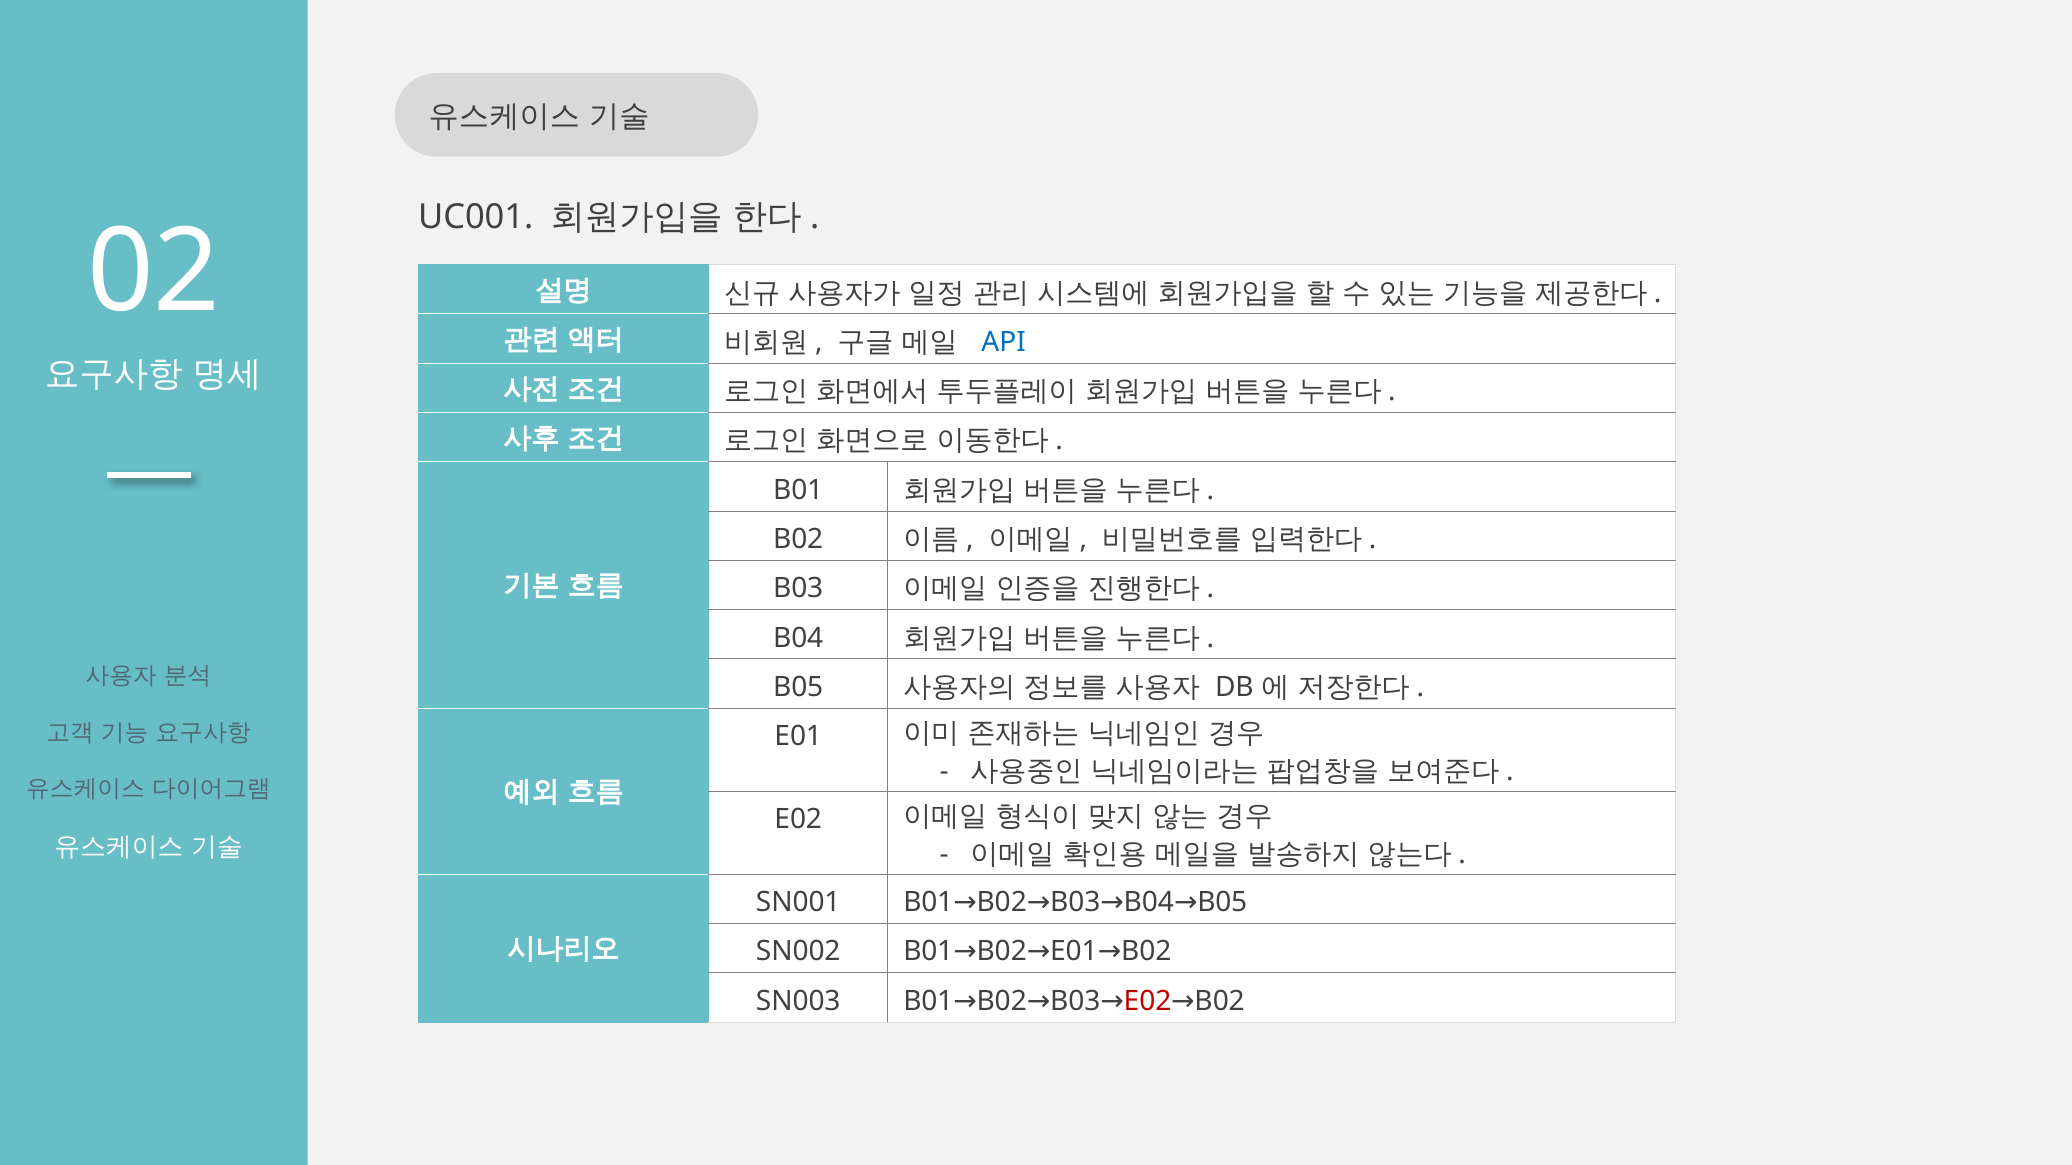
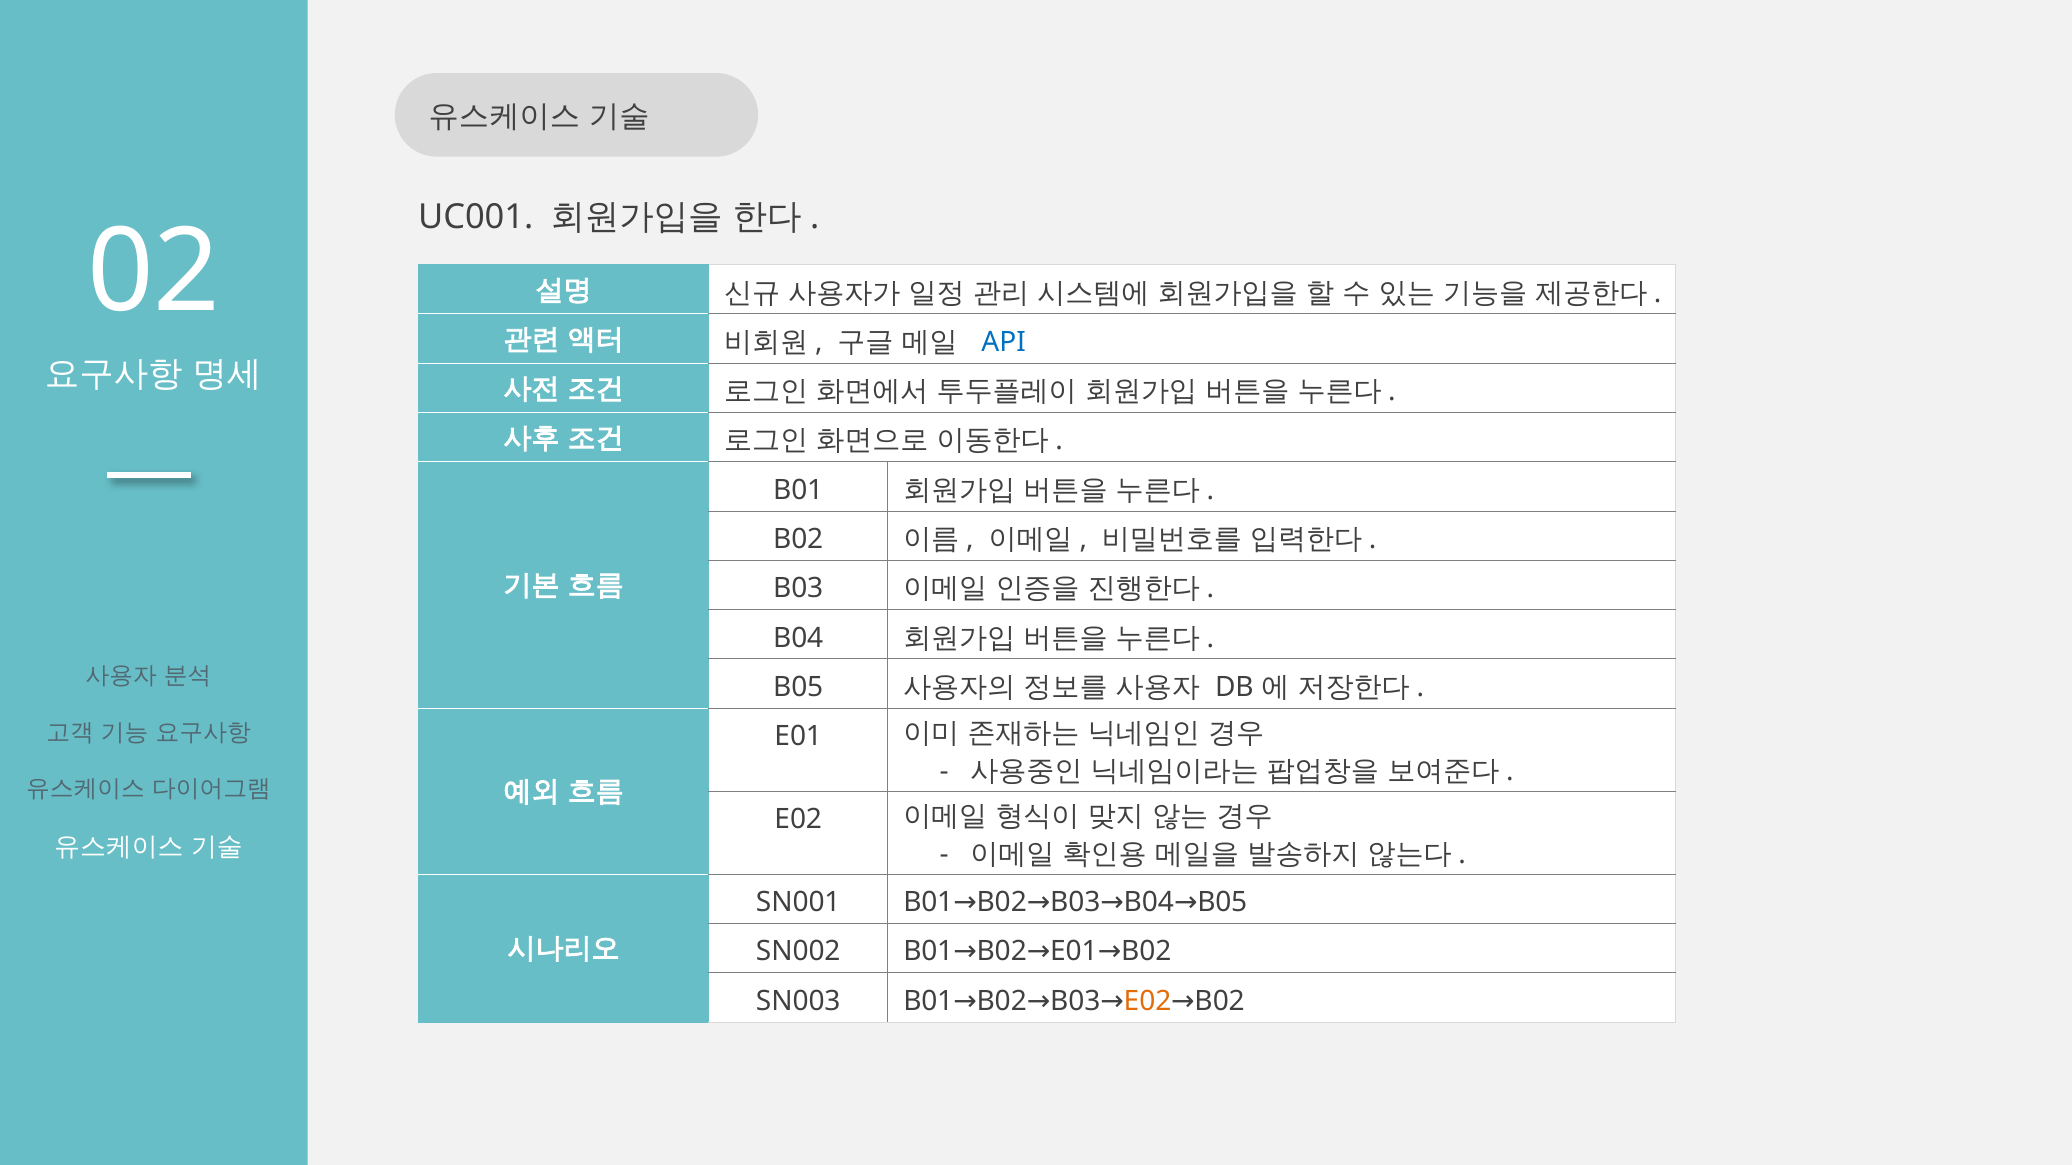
E02 at (1148, 1001) colour: red -> orange
